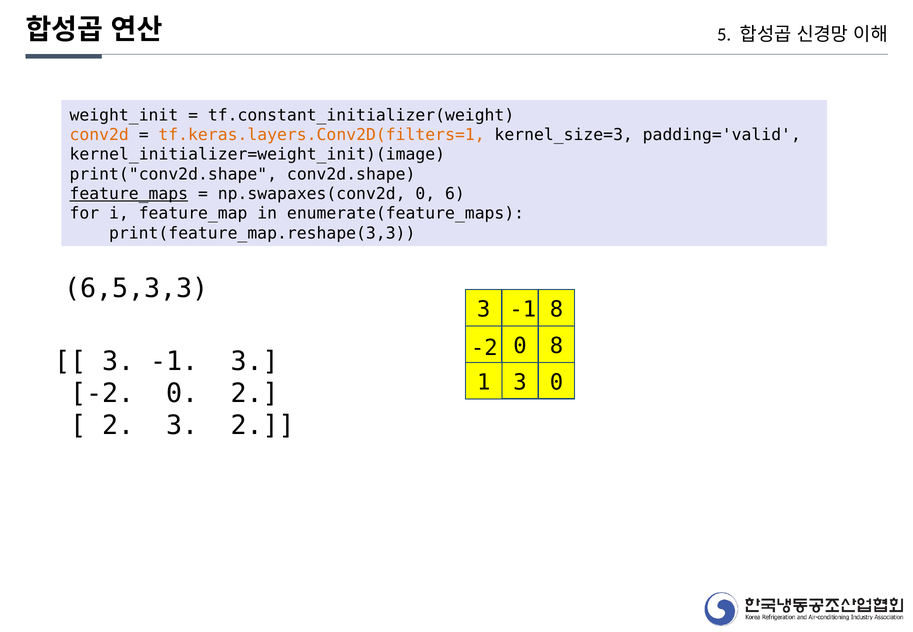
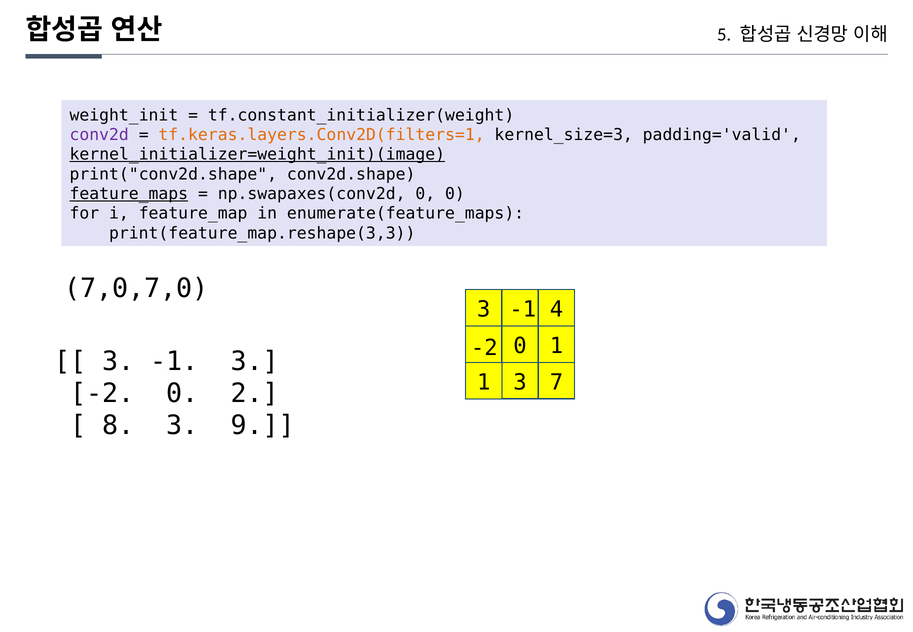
conv2d colour: orange -> purple
kernel_initializer=weight_init)(image underline: none -> present
0 6: 6 -> 0
6,5,3,3: 6,5,3,3 -> 7,0,7,0
3 8: 8 -> 4
0 8: 8 -> 1
3 0: 0 -> 7
2 at (118, 426): 2 -> 8
3 2: 2 -> 9
